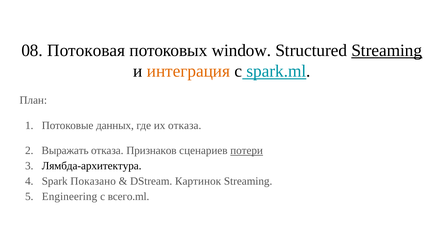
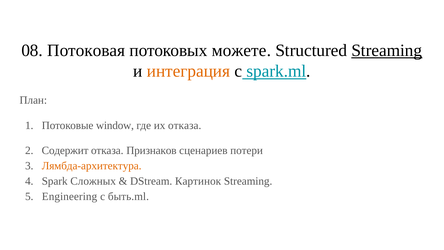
window: window -> можете
данных: данных -> window
Выражать: Выражать -> Содержит
потери underline: present -> none
Лямбда-архитектура colour: black -> orange
Показано: Показано -> Сложных
всего.ml: всего.ml -> быть.ml
